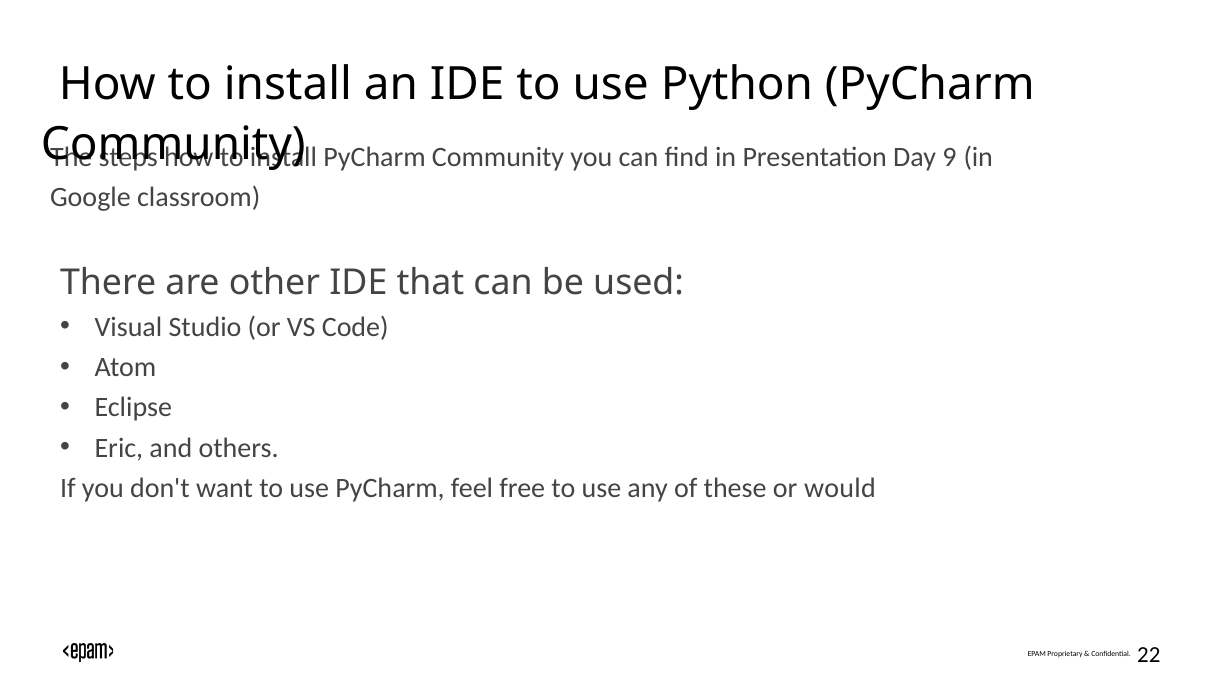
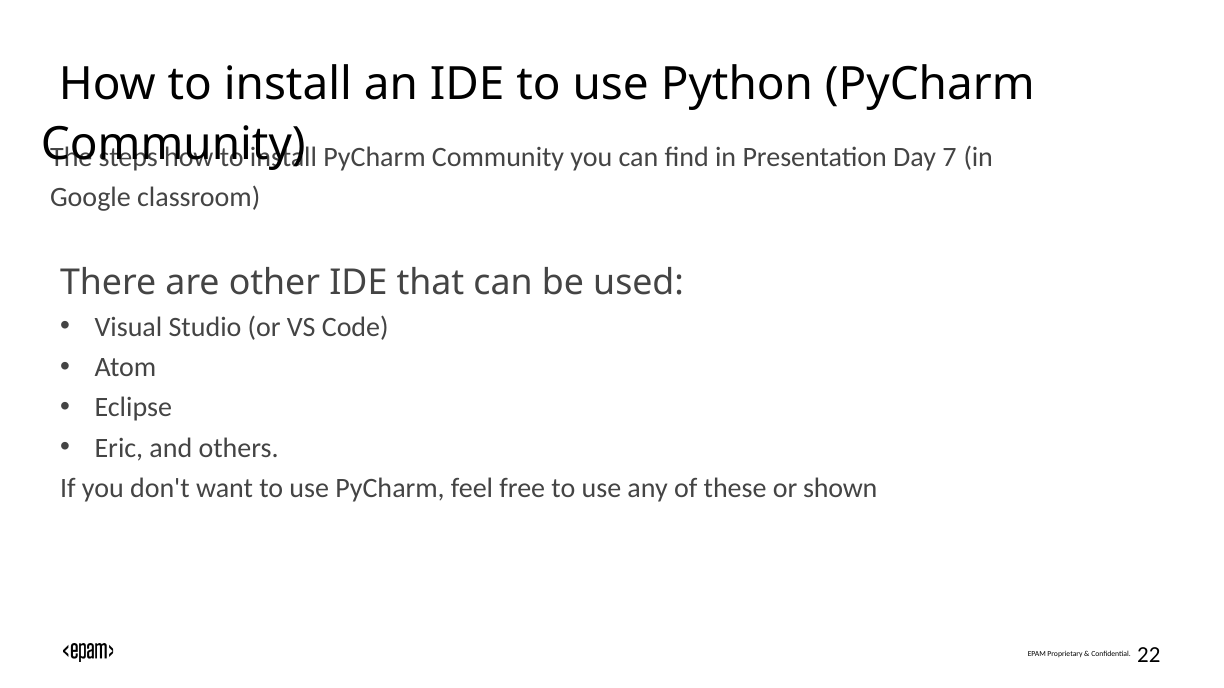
9: 9 -> 7
would: would -> shown
